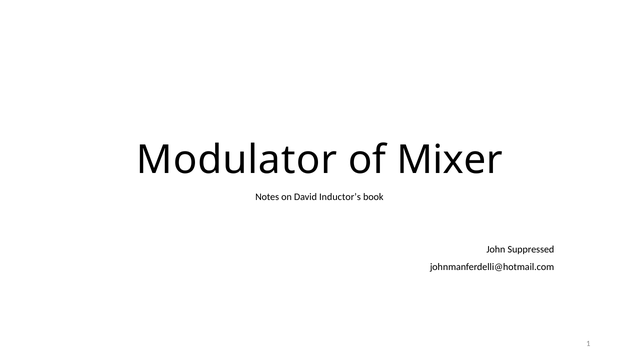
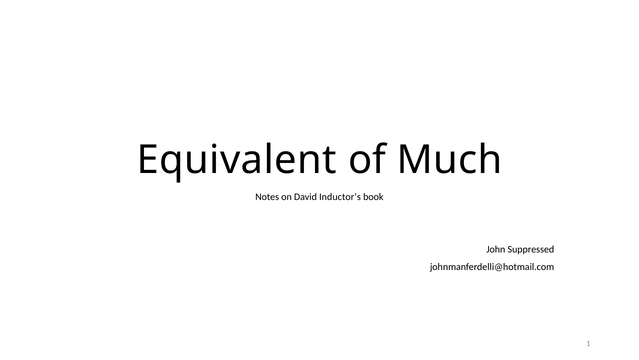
Modulator: Modulator -> Equivalent
Mixer: Mixer -> Much
